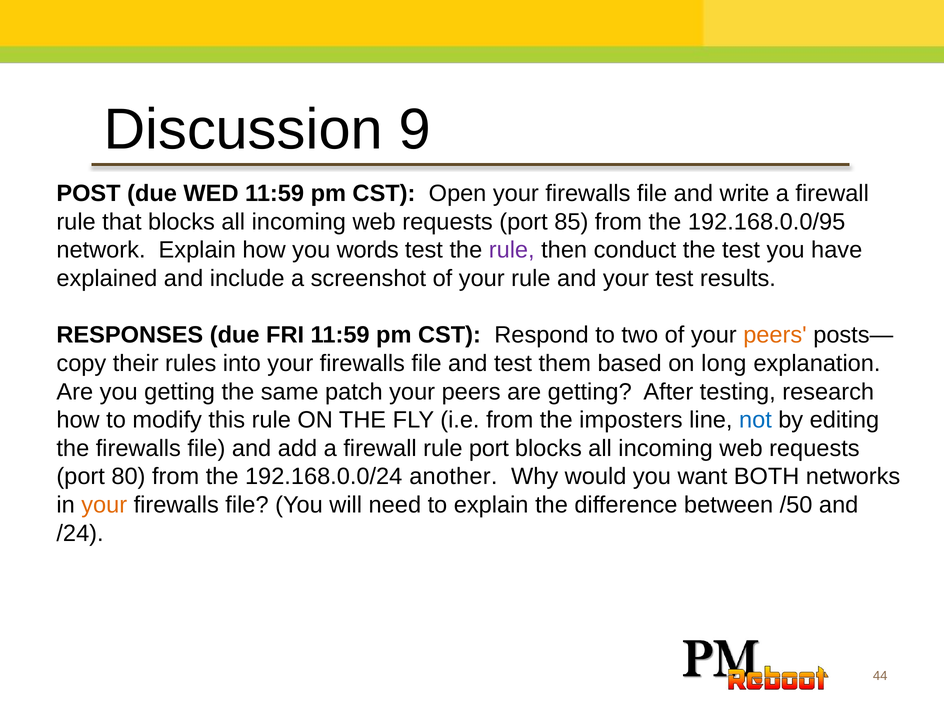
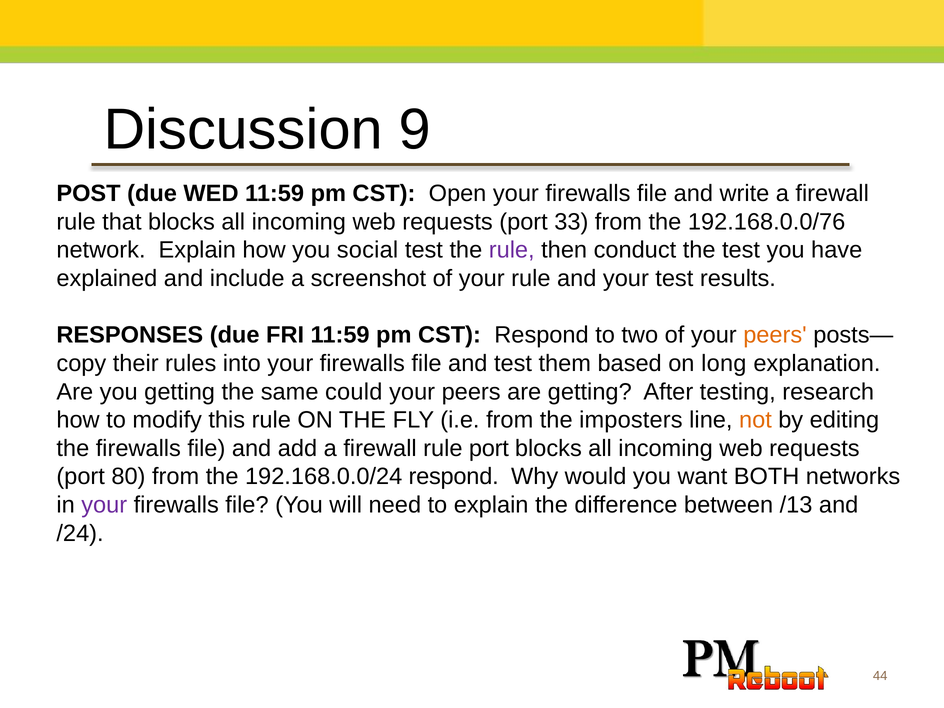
85: 85 -> 33
192.168.0.0/95: 192.168.0.0/95 -> 192.168.0.0/76
words: words -> social
patch: patch -> could
not colour: blue -> orange
192.168.0.0/24 another: another -> respond
your at (104, 505) colour: orange -> purple
/50: /50 -> /13
